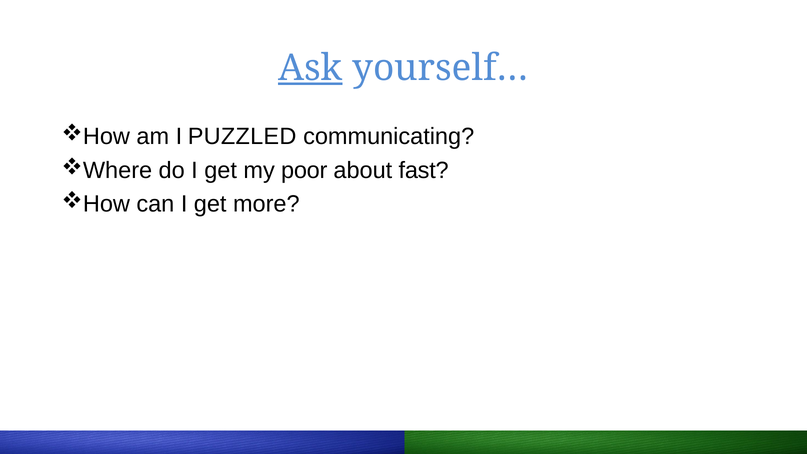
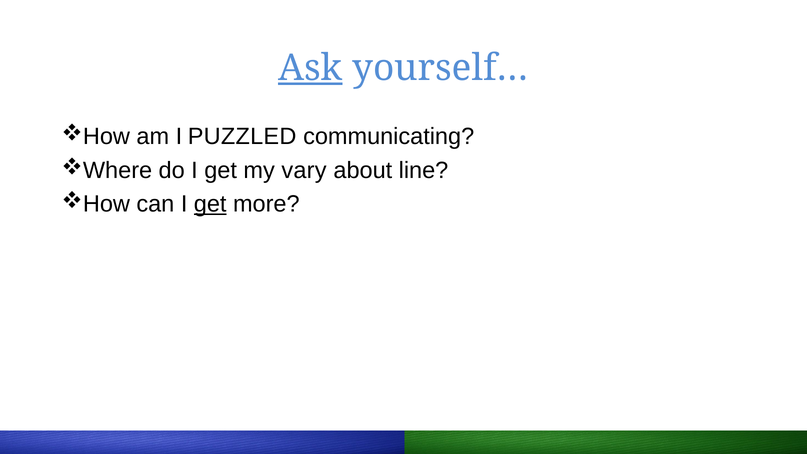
poor: poor -> vary
fast: fast -> line
get at (210, 204) underline: none -> present
